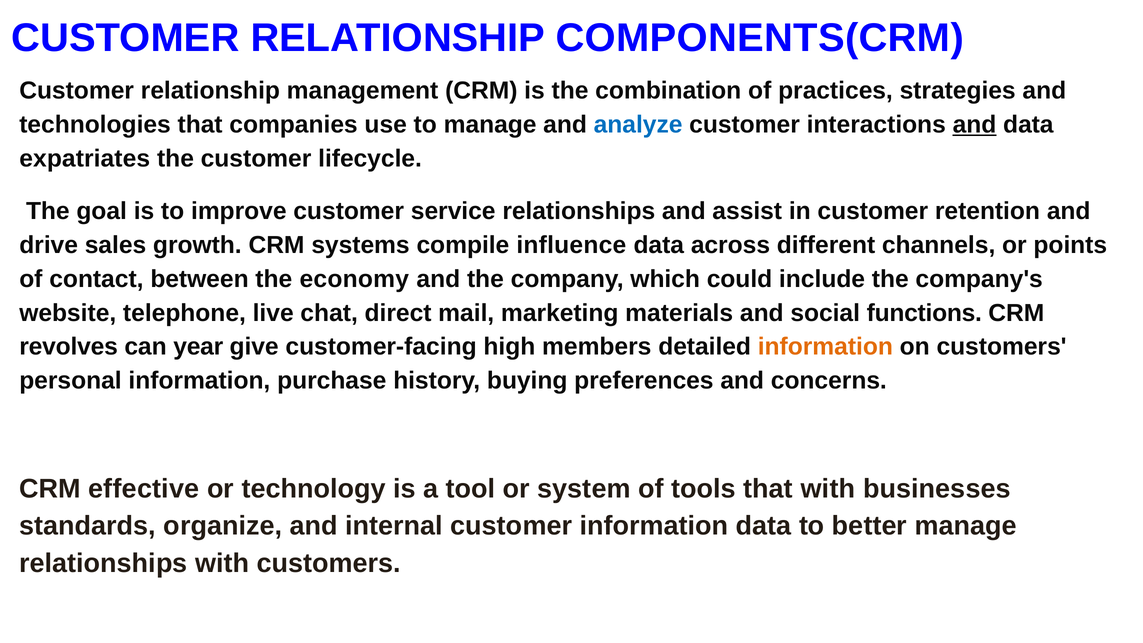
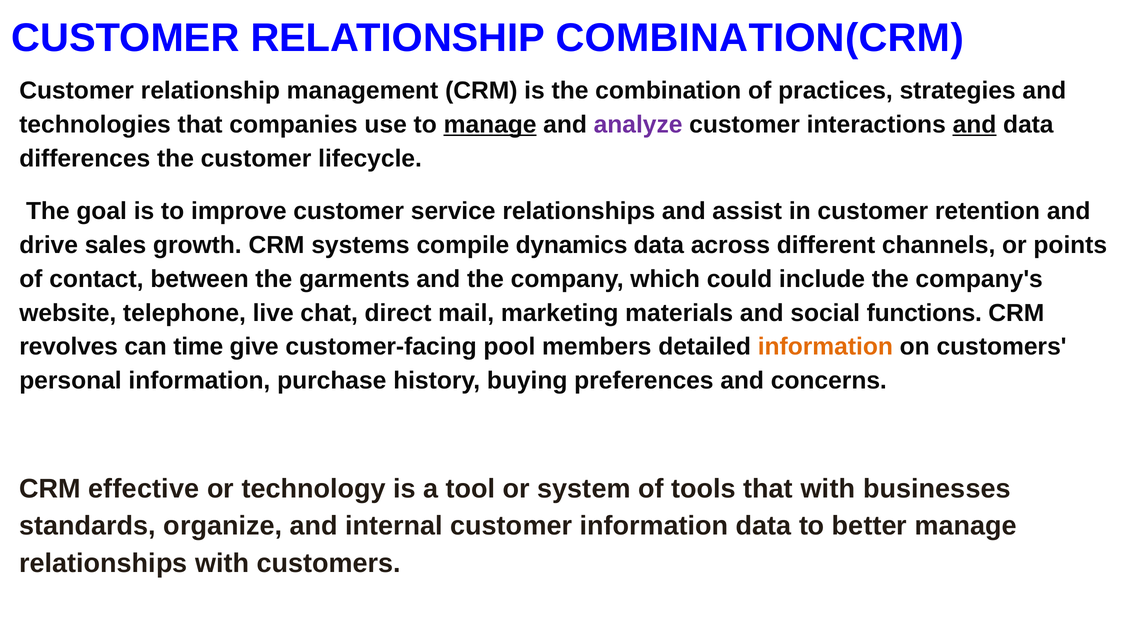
COMPONENTS(CRM: COMPONENTS(CRM -> COMBINATION(CRM
manage at (490, 124) underline: none -> present
analyze colour: blue -> purple
expatriates: expatriates -> differences
influence: influence -> dynamics
economy: economy -> garments
year: year -> time
high: high -> pool
